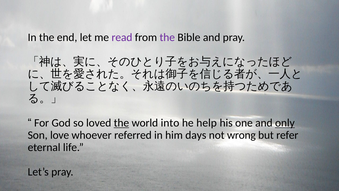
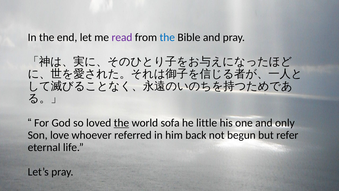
the at (167, 37) colour: purple -> blue
into: into -> sofa
help: help -> little
only underline: present -> none
days: days -> back
wrong: wrong -> begun
